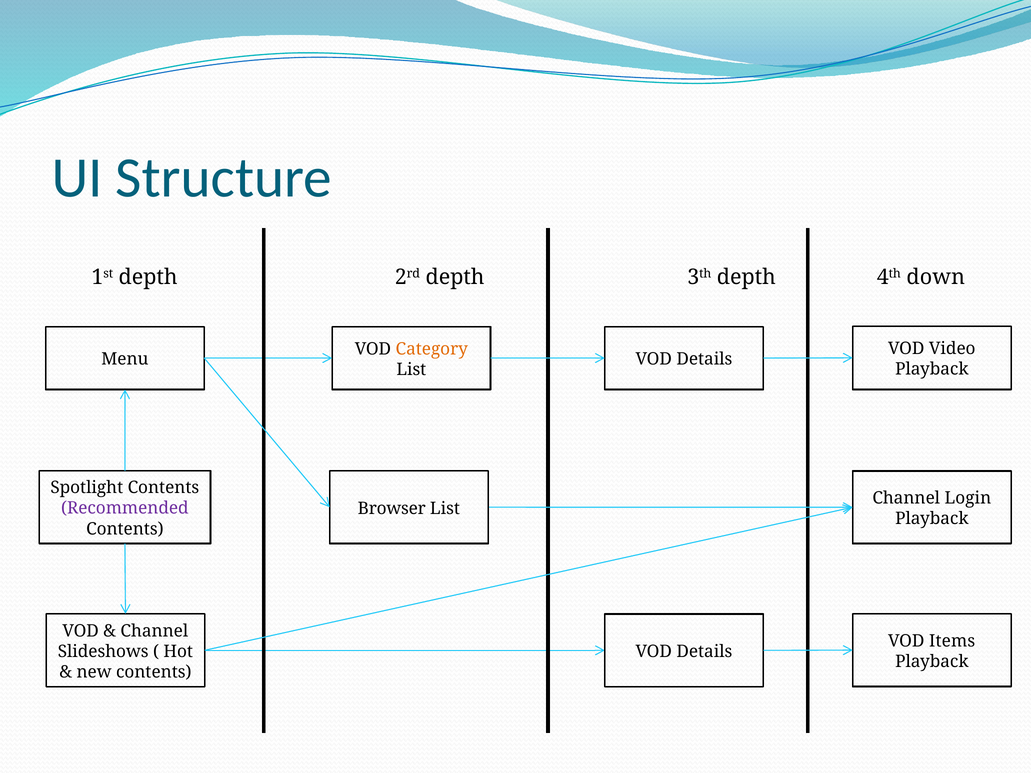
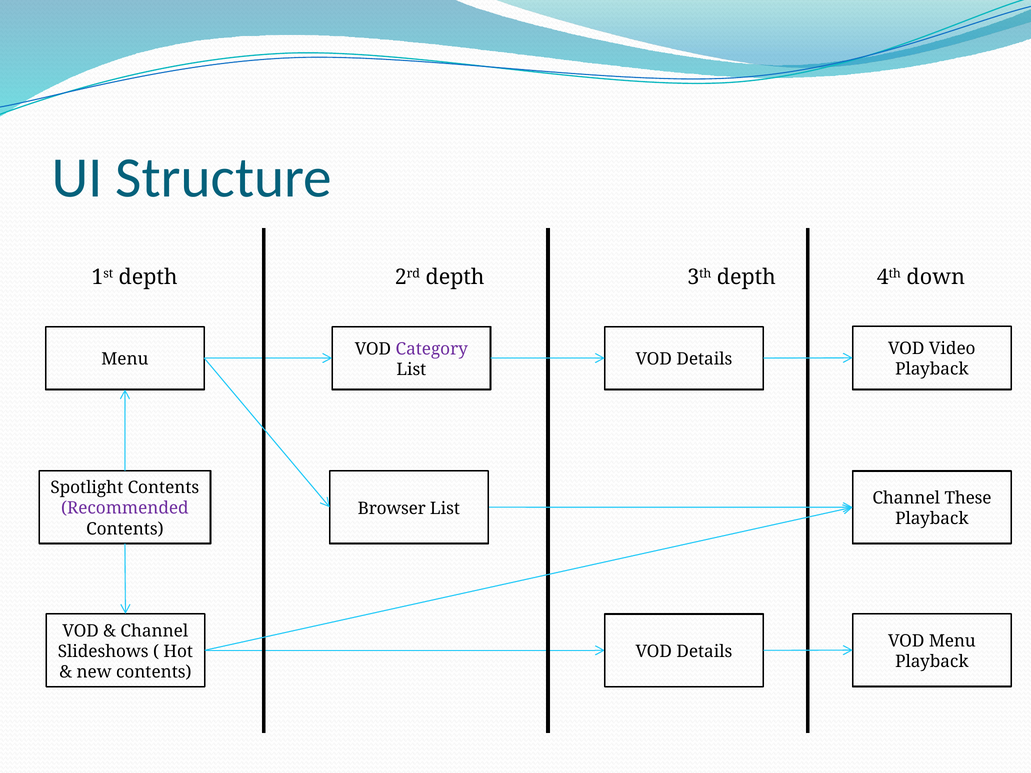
Category colour: orange -> purple
Login: Login -> These
VOD Items: Items -> Menu
